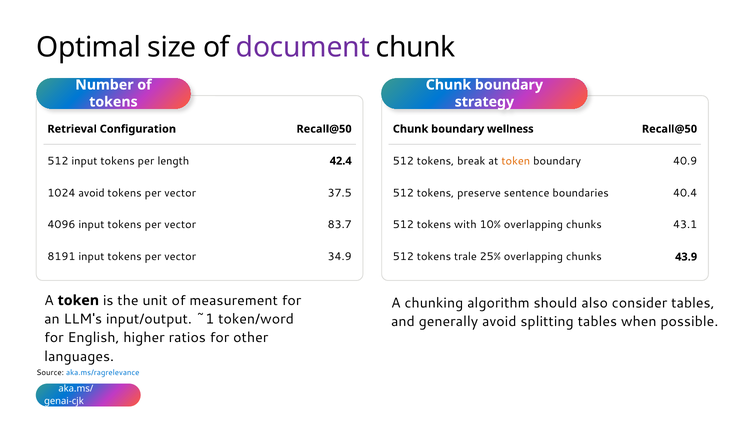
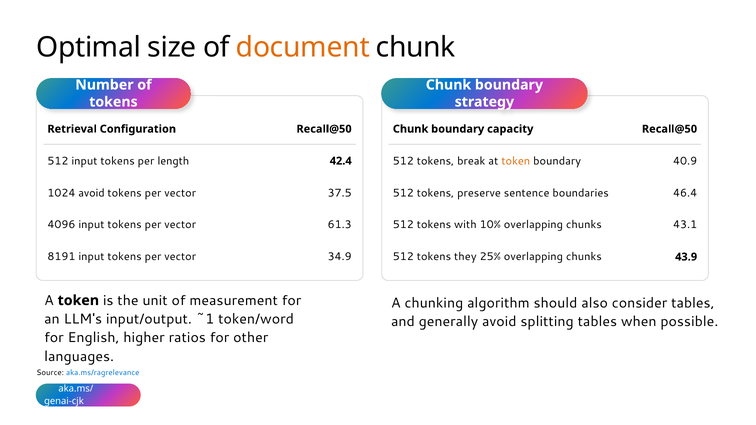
document colour: purple -> orange
wellness: wellness -> capacity
40.4: 40.4 -> 46.4
83.7: 83.7 -> 61.3
trale: trale -> they
